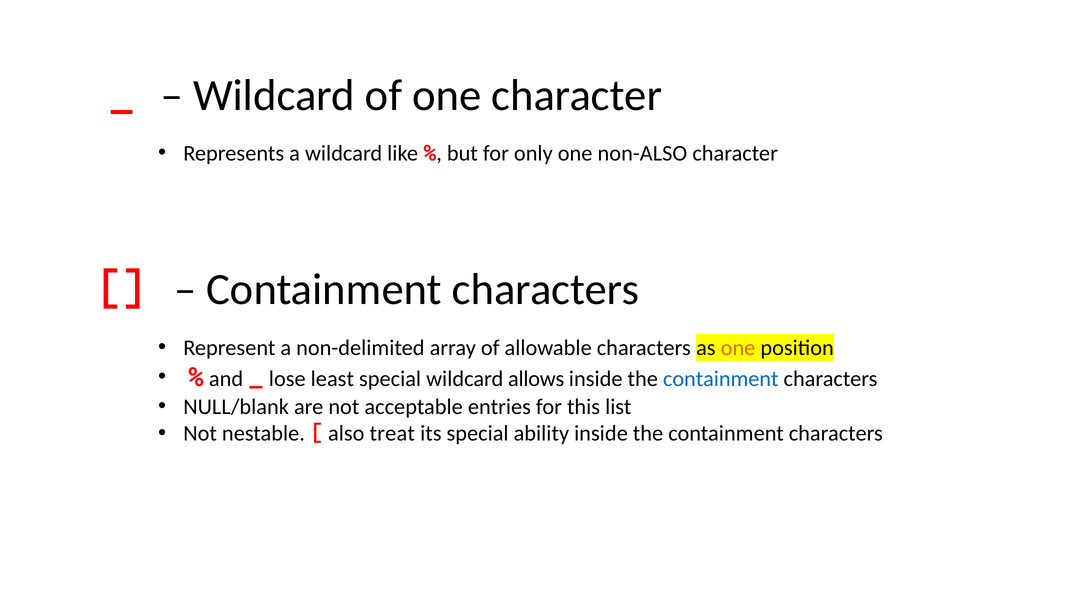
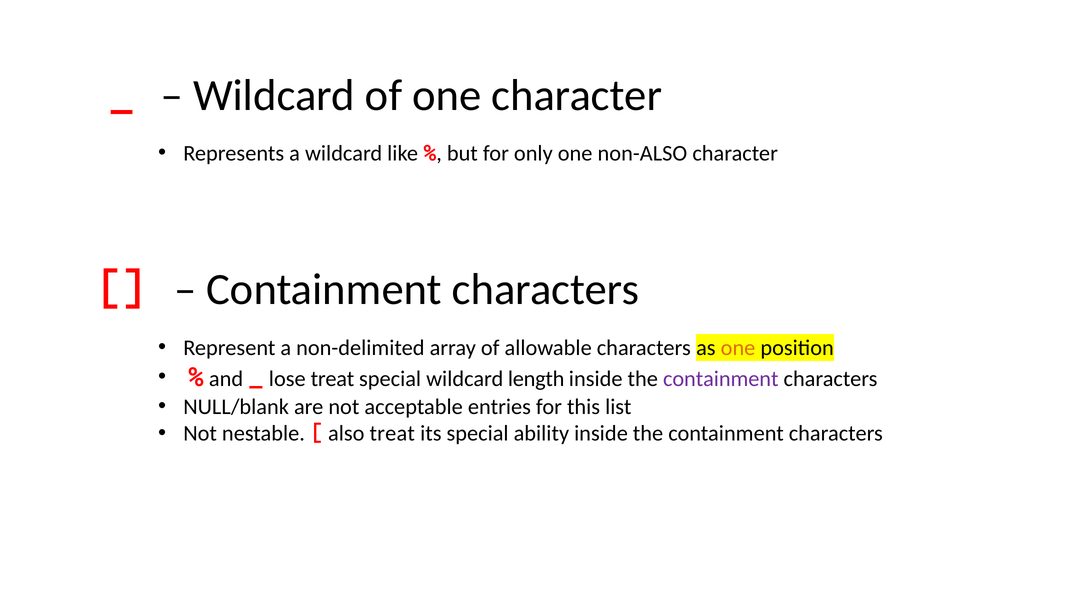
lose least: least -> treat
allows: allows -> length
containment at (721, 379) colour: blue -> purple
